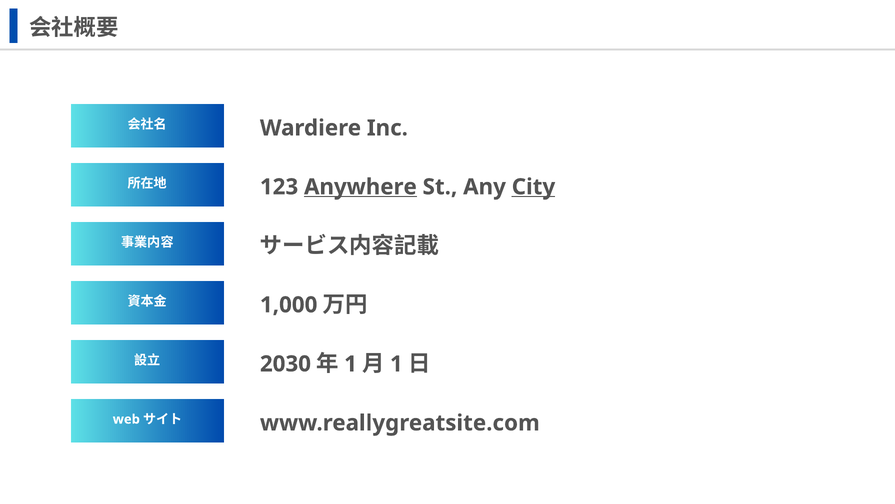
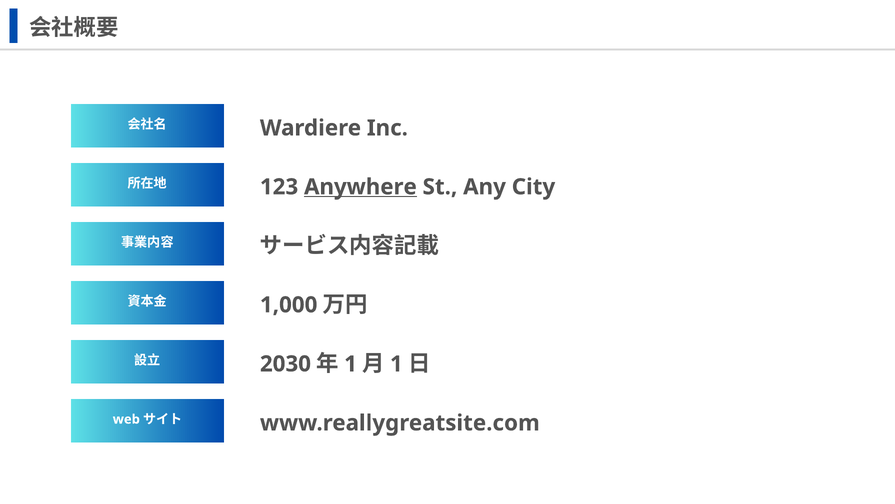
City underline: present -> none
